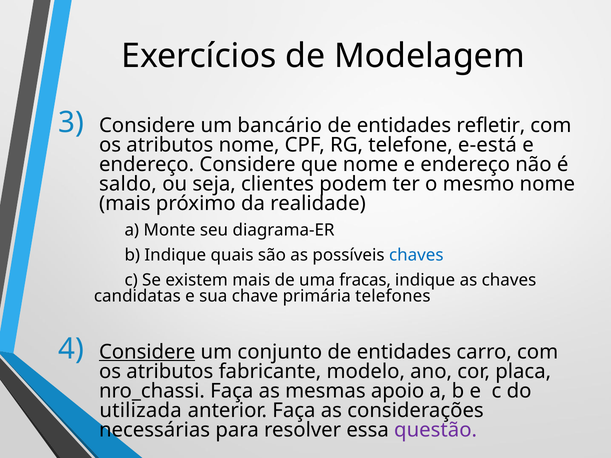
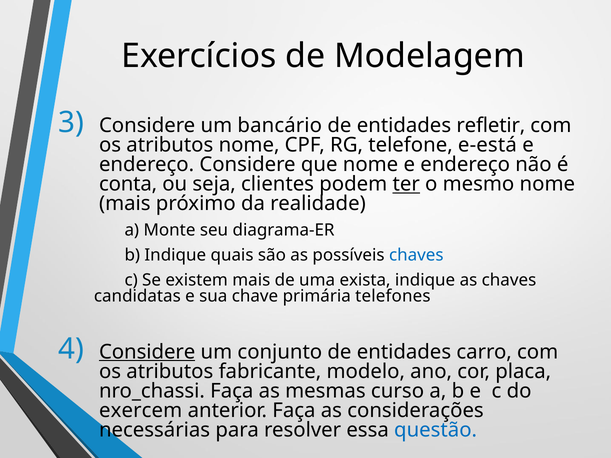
saldo: saldo -> conta
ter underline: none -> present
fracas: fracas -> exista
apoio: apoio -> curso
utilizada: utilizada -> exercem
questão colour: purple -> blue
